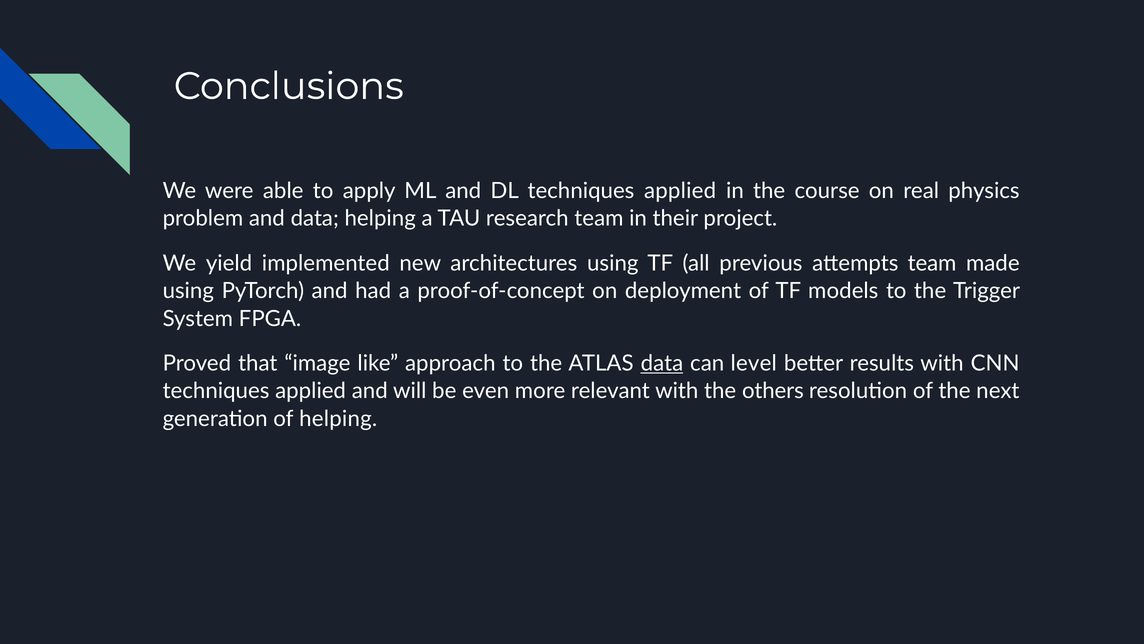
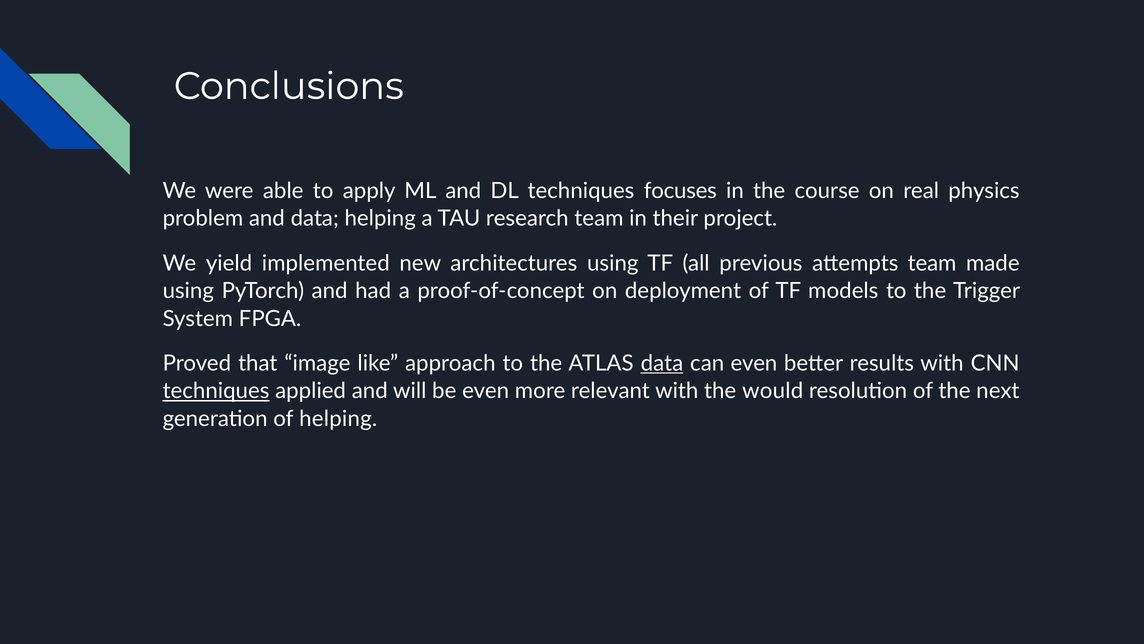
DL techniques applied: applied -> focuses
can level: level -> even
techniques at (216, 391) underline: none -> present
others: others -> would
